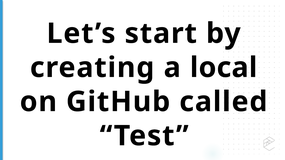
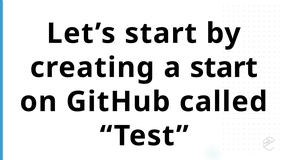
a local: local -> start
